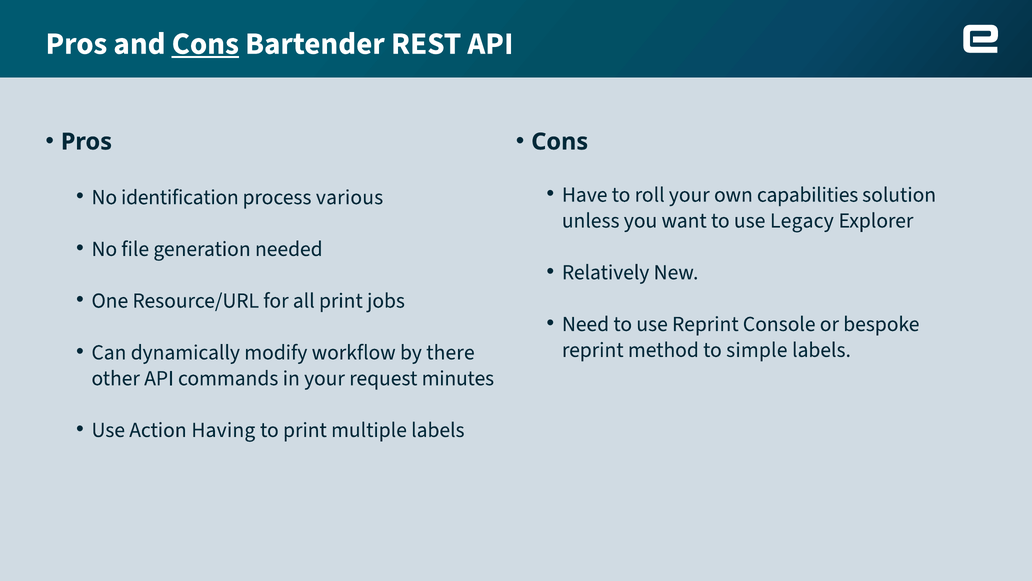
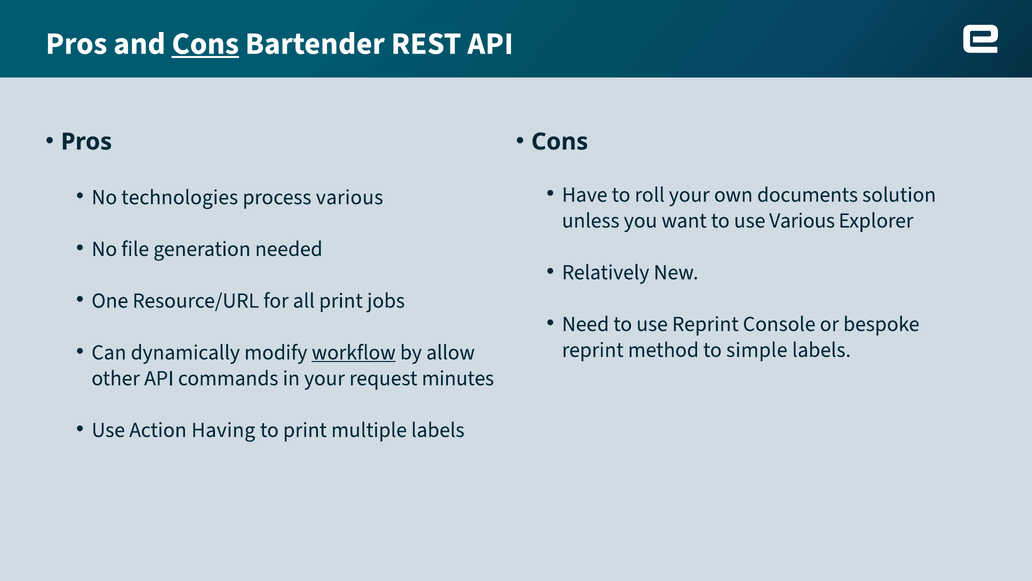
capabilities: capabilities -> documents
identification: identification -> technologies
use Legacy: Legacy -> Various
workflow underline: none -> present
there: there -> allow
